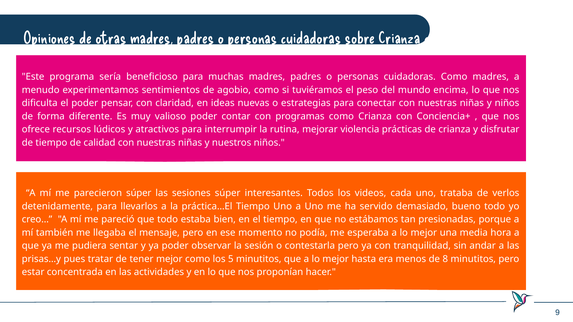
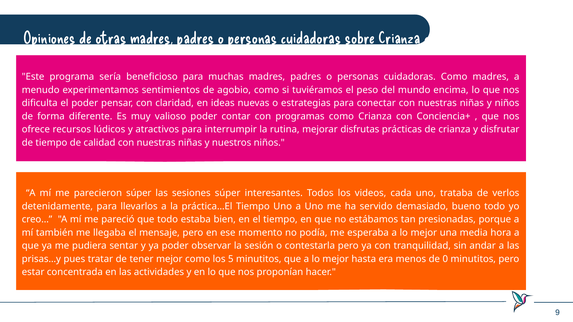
violencia: violencia -> disfrutas
8: 8 -> 0
